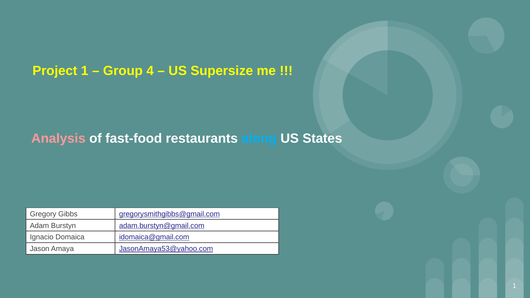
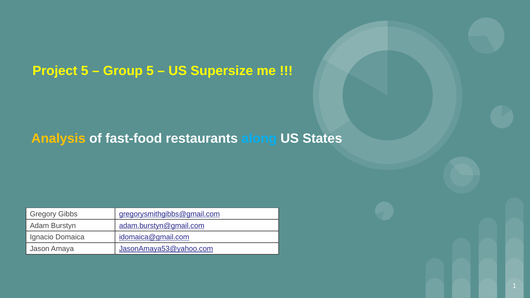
Project 1: 1 -> 5
Group 4: 4 -> 5
Analysis colour: pink -> yellow
